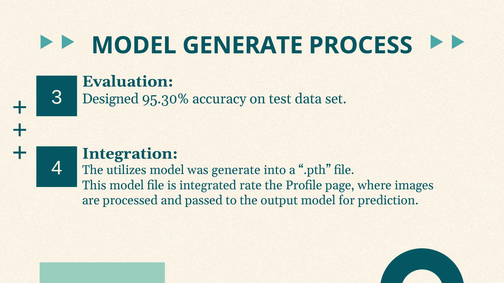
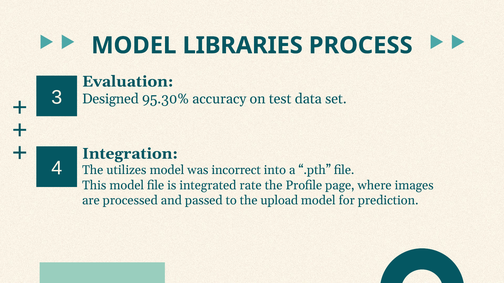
MODEL GENERATE: GENERATE -> LIBRARIES
was generate: generate -> incorrect
output: output -> upload
